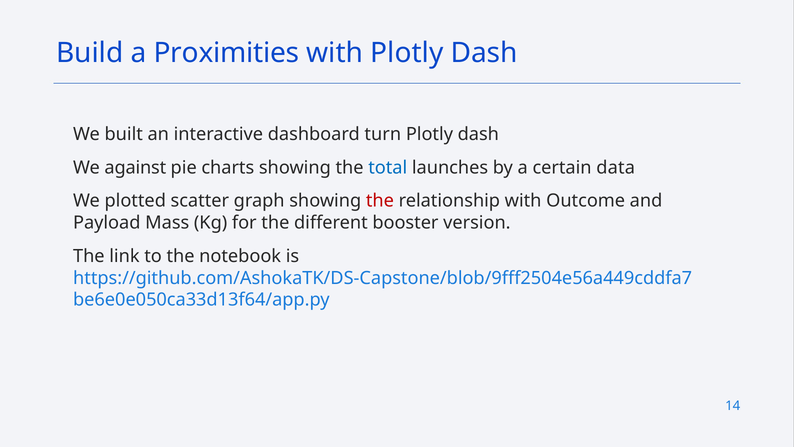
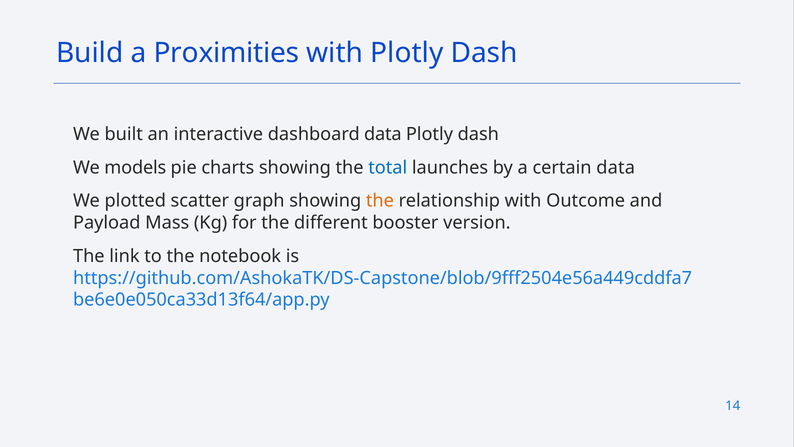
dashboard turn: turn -> data
against: against -> models
the at (380, 201) colour: red -> orange
